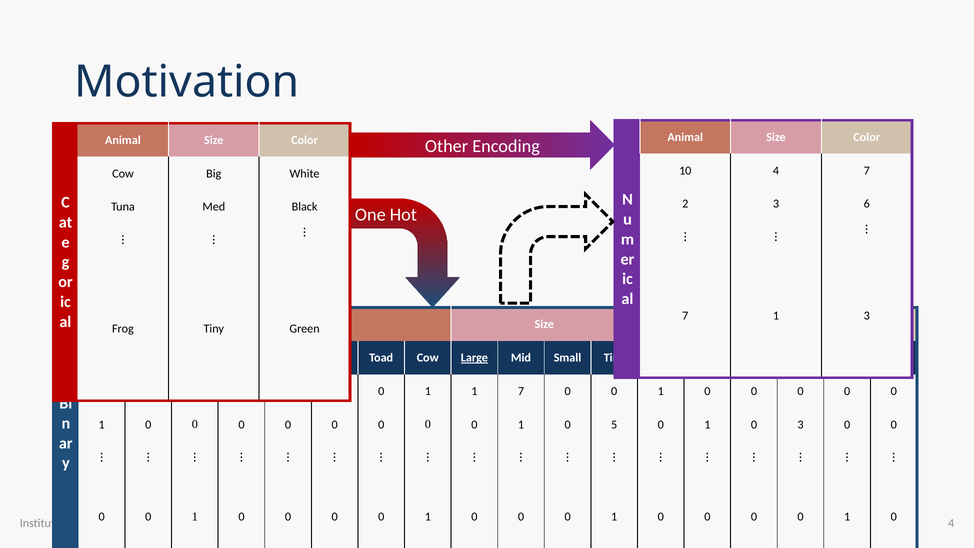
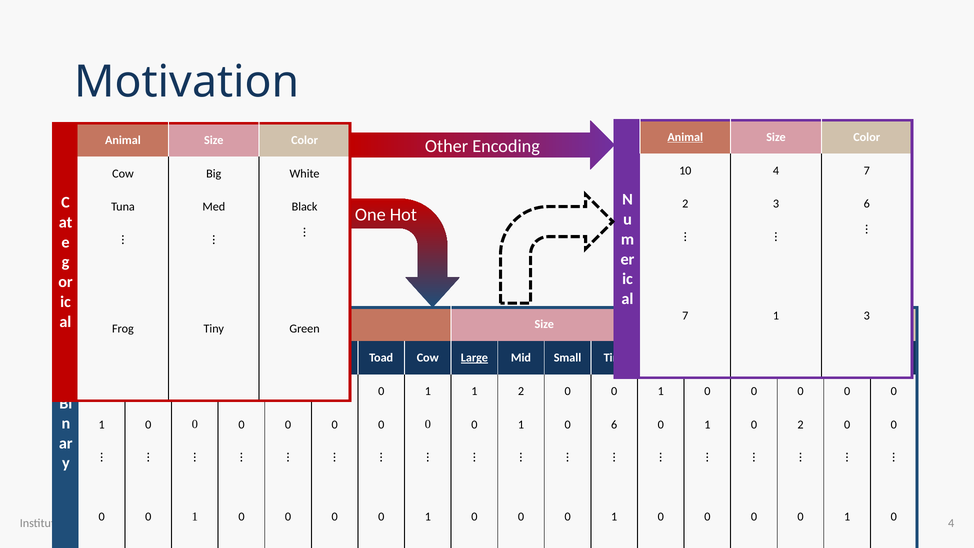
Animal at (685, 137) underline: none -> present
1 7: 7 -> 2
0 5: 5 -> 6
0 3: 3 -> 2
